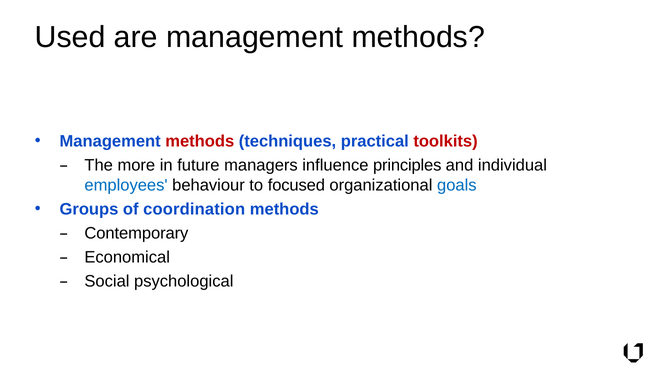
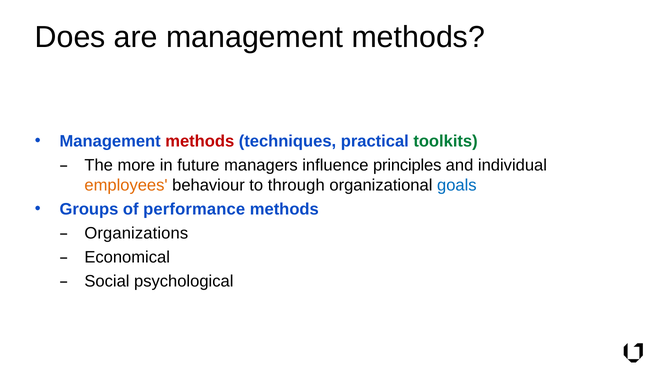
Used: Used -> Does
toolkits colour: red -> green
employees colour: blue -> orange
focused: focused -> through
coordination: coordination -> performance
Contemporary: Contemporary -> Organizations
